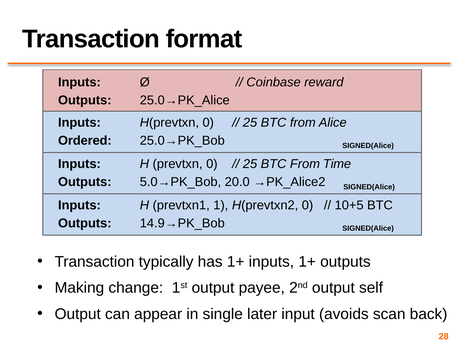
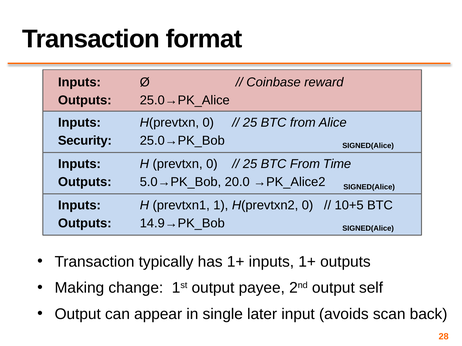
Ordered: Ordered -> Security
